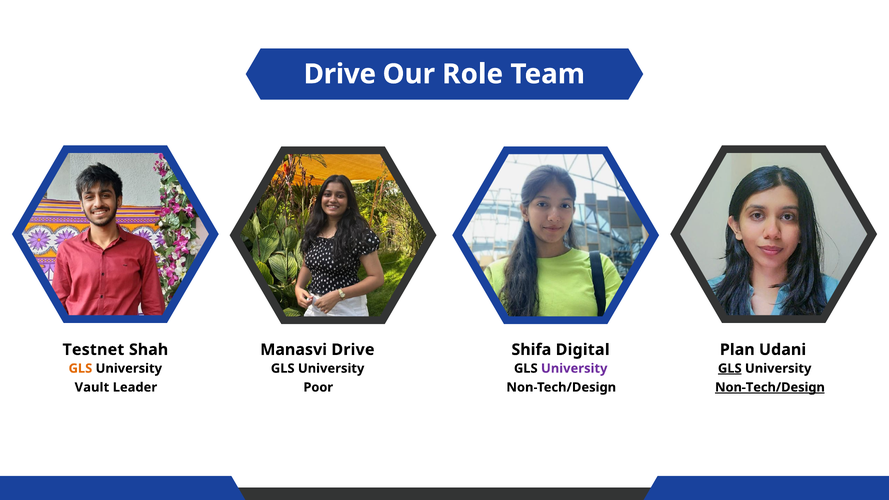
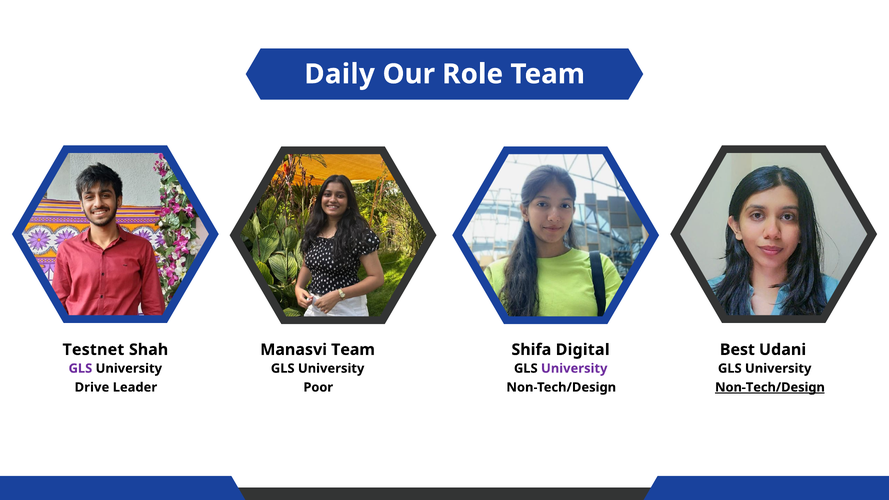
Drive at (340, 74): Drive -> Daily
Manasvi Drive: Drive -> Team
Plan: Plan -> Best
GLS at (80, 368) colour: orange -> purple
GLS at (730, 368) underline: present -> none
Vault: Vault -> Drive
